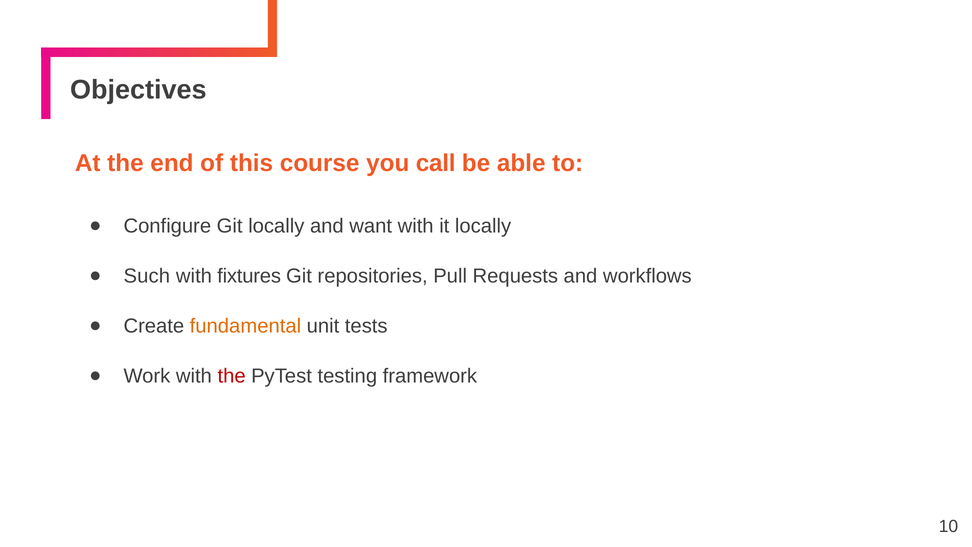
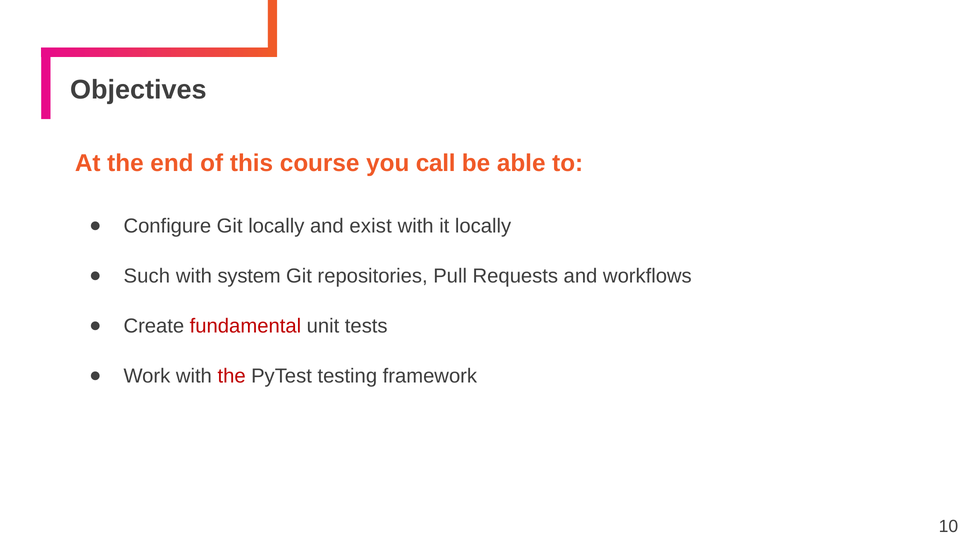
want: want -> exist
fixtures: fixtures -> system
fundamental colour: orange -> red
